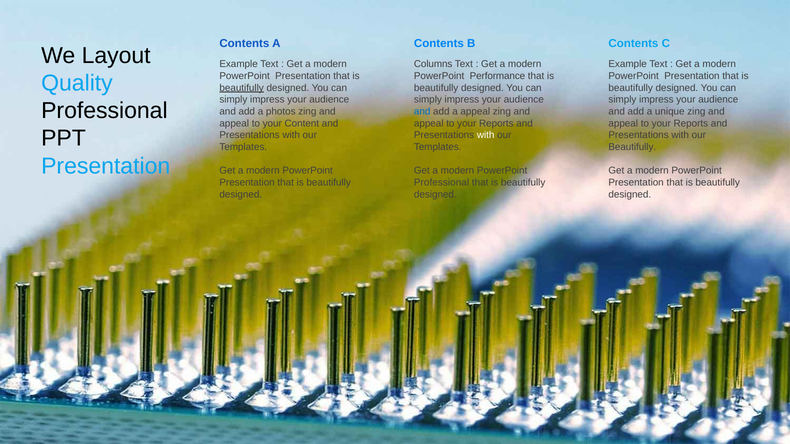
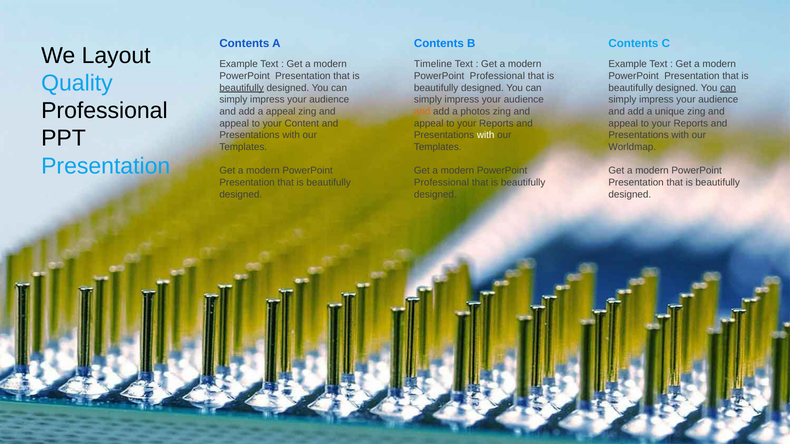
Columns: Columns -> Timeline
Performance at (497, 76): Performance -> Professional
can at (728, 88) underline: none -> present
a photos: photos -> appeal
and at (422, 112) colour: blue -> orange
a appeal: appeal -> photos
Beautifully at (632, 147): Beautifully -> Worldmap
